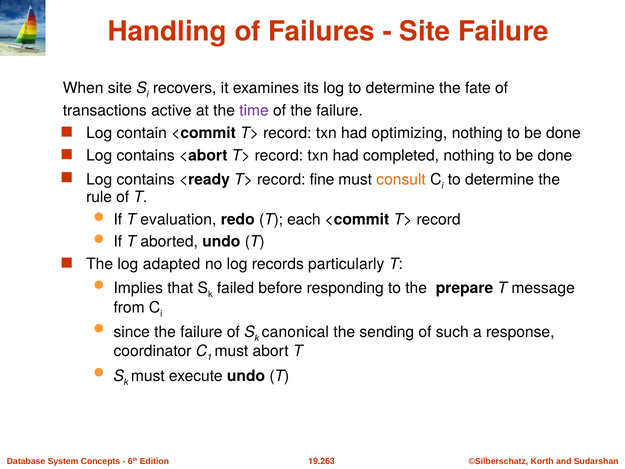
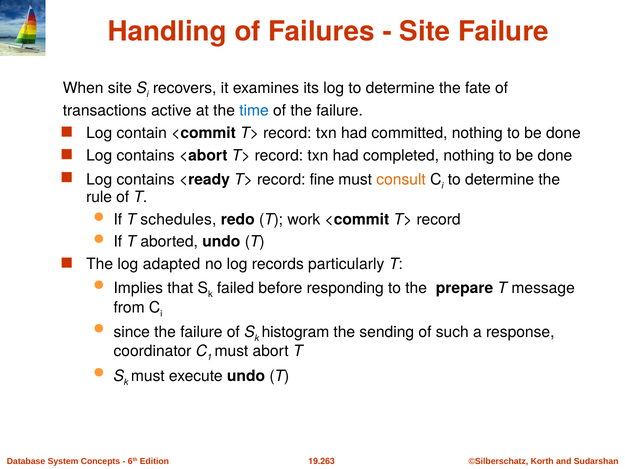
time colour: purple -> blue
optimizing: optimizing -> committed
evaluation: evaluation -> schedules
each: each -> work
canonical: canonical -> histogram
